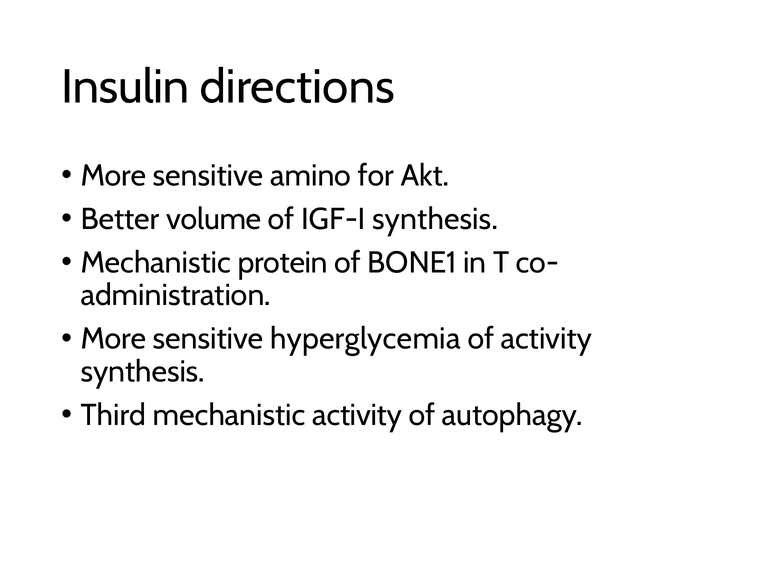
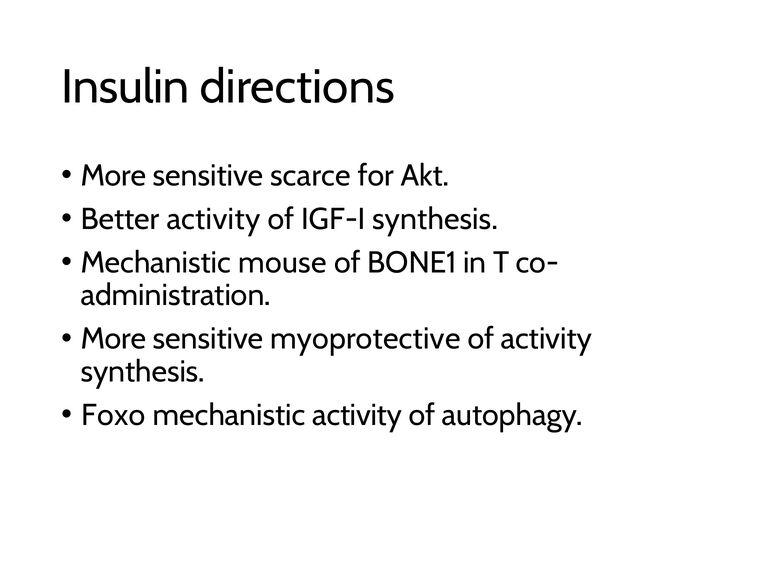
amino: amino -> scarce
Better volume: volume -> activity
protein: protein -> mouse
hyperglycemia: hyperglycemia -> myoprotective
Third: Third -> Foxo
